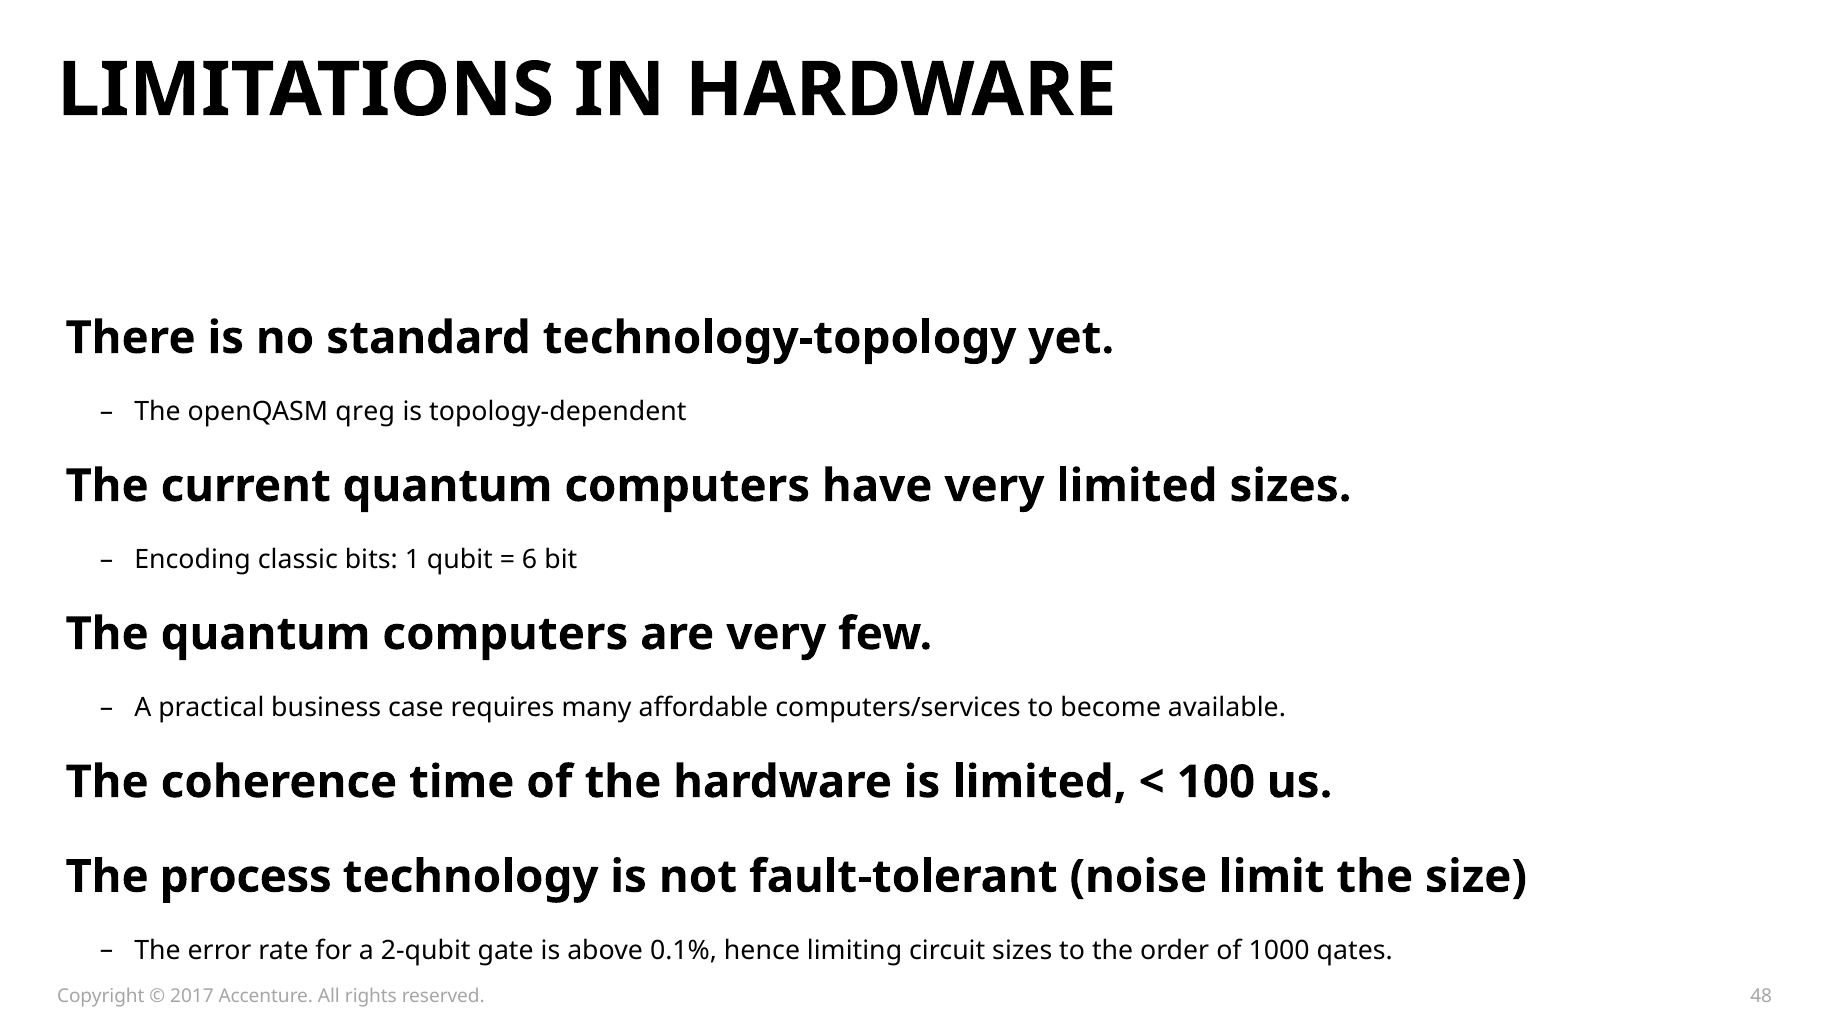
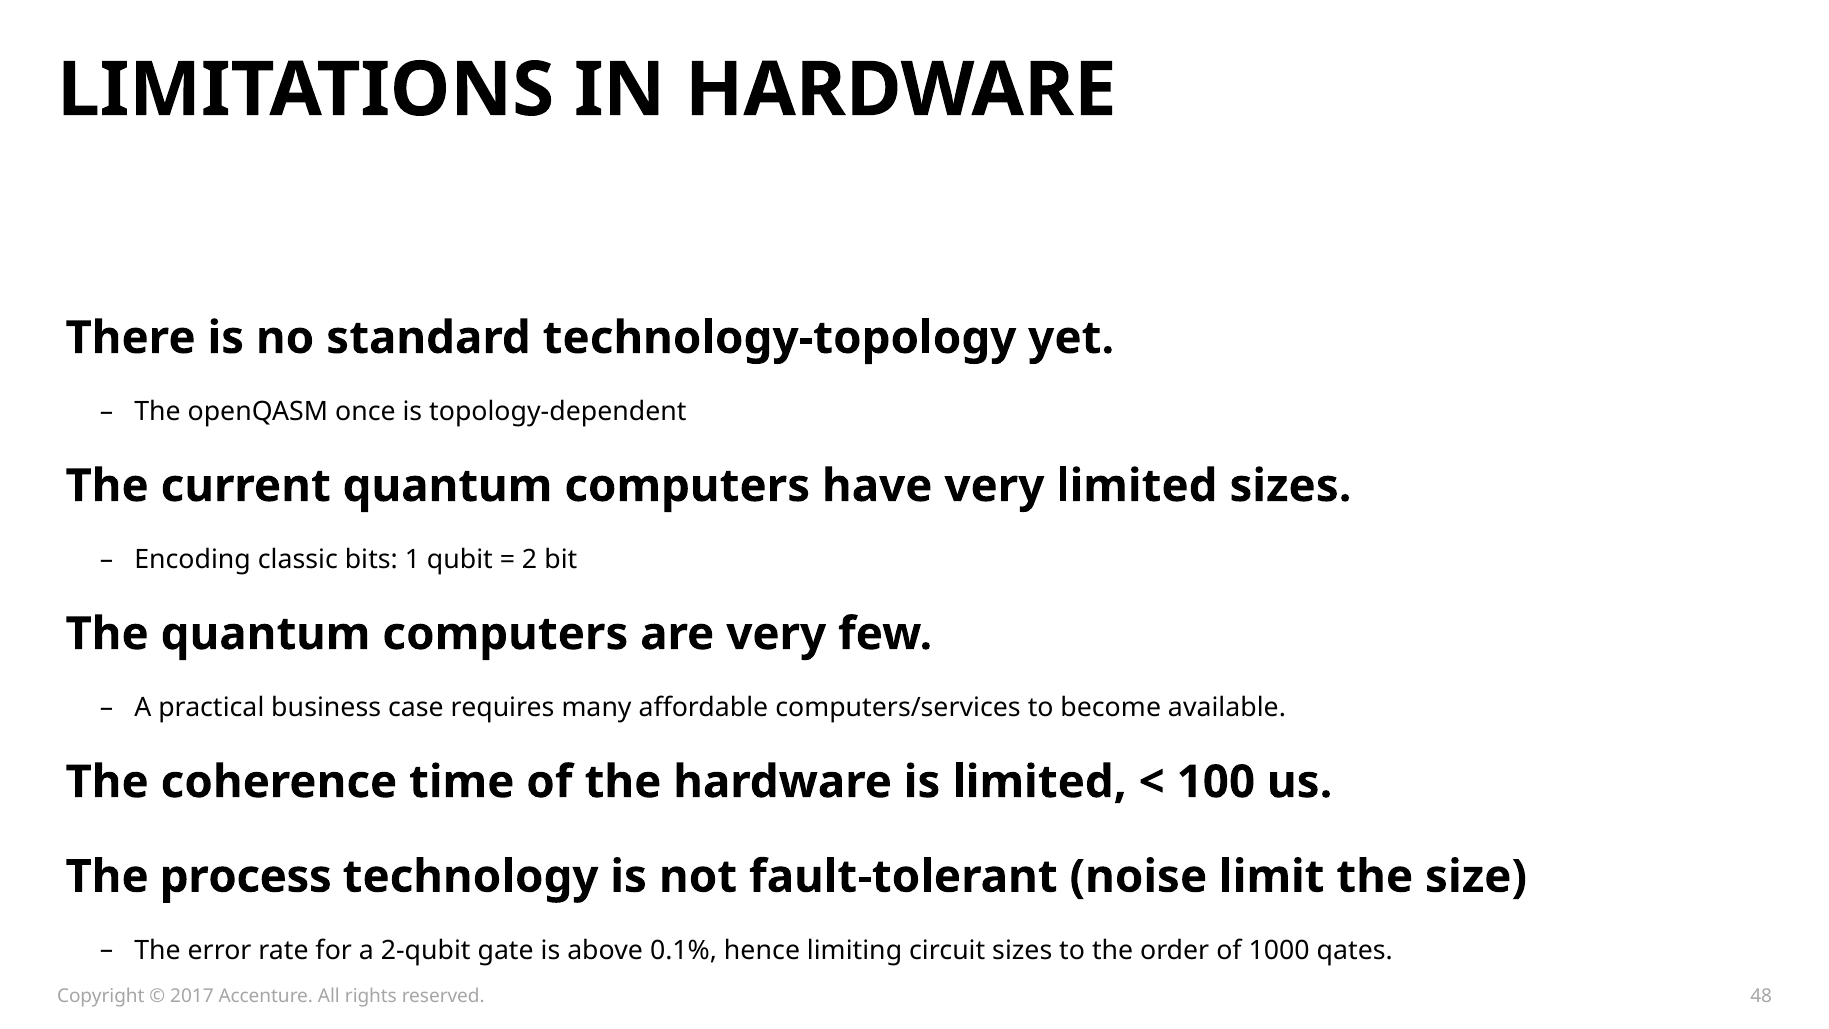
qreg: qreg -> once
6: 6 -> 2
